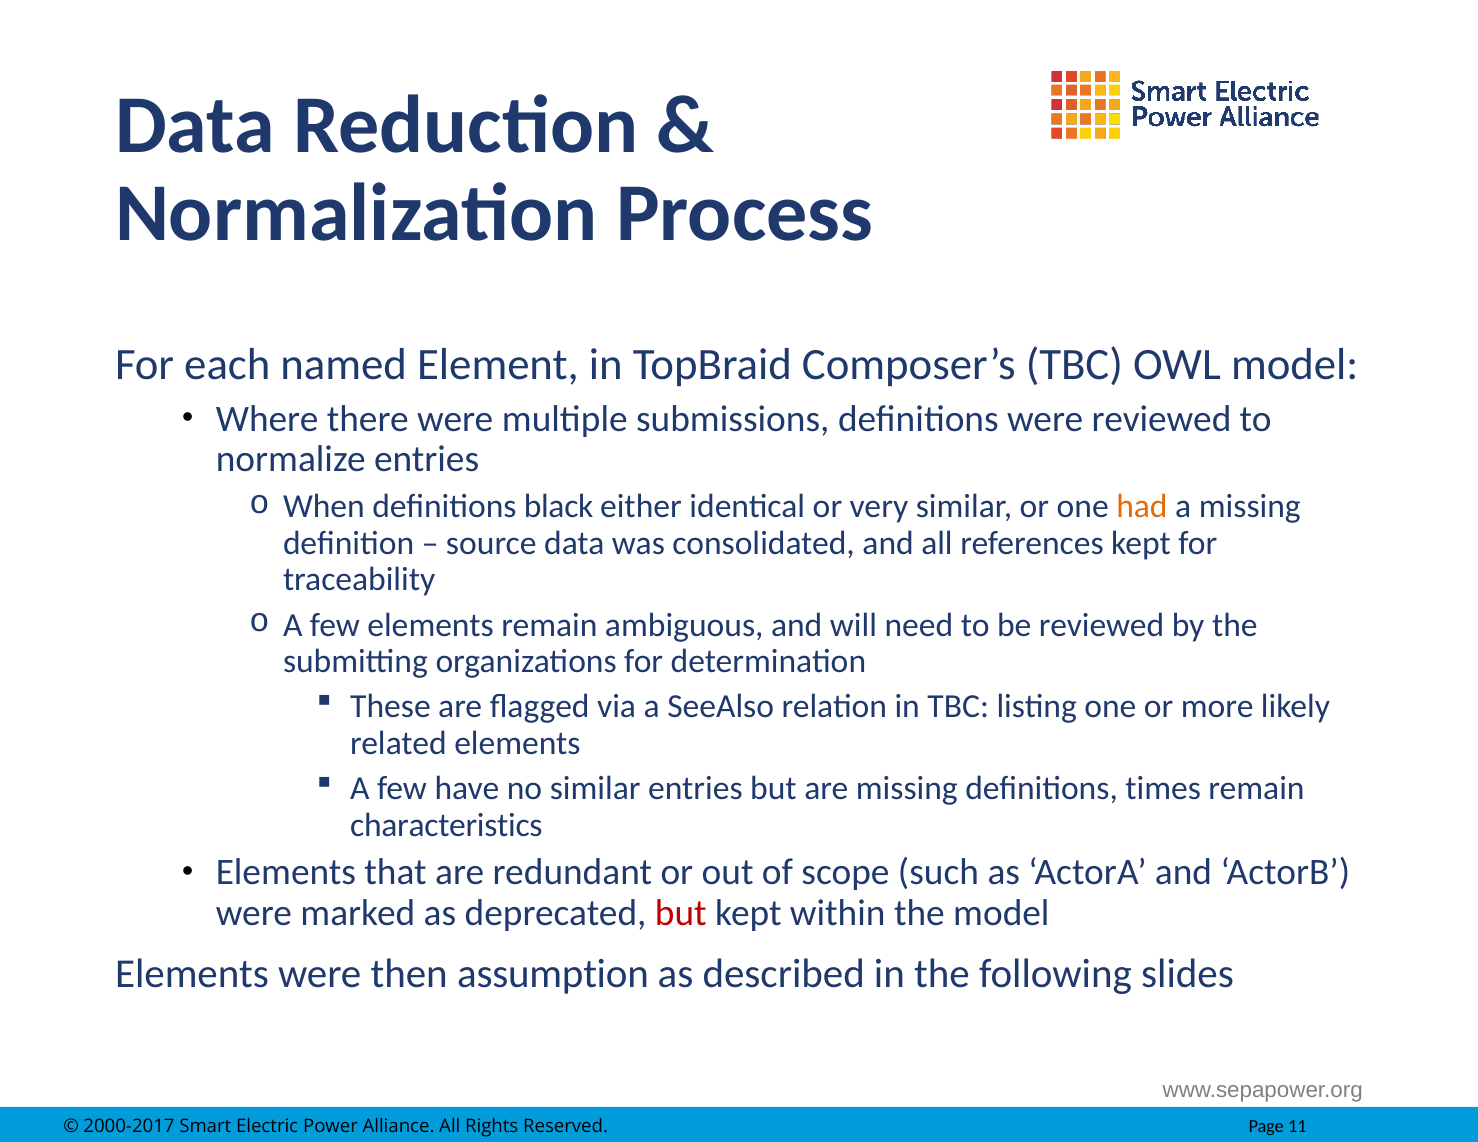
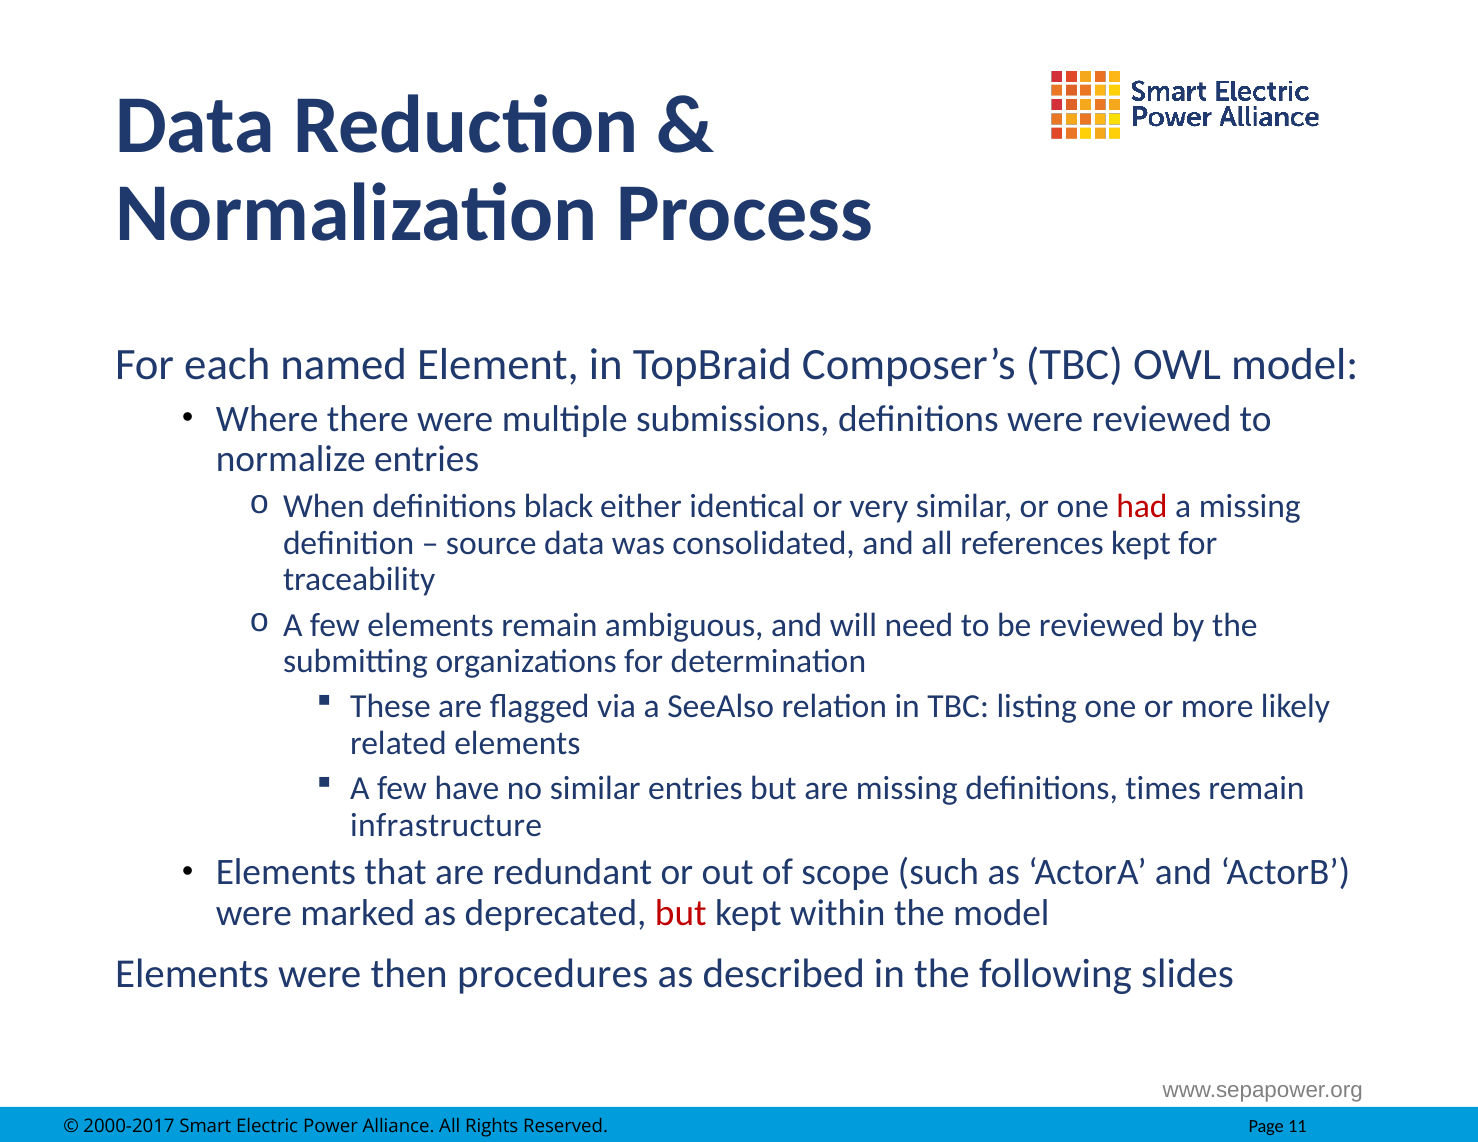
had colour: orange -> red
characteristics: characteristics -> infrastructure
assumption: assumption -> procedures
